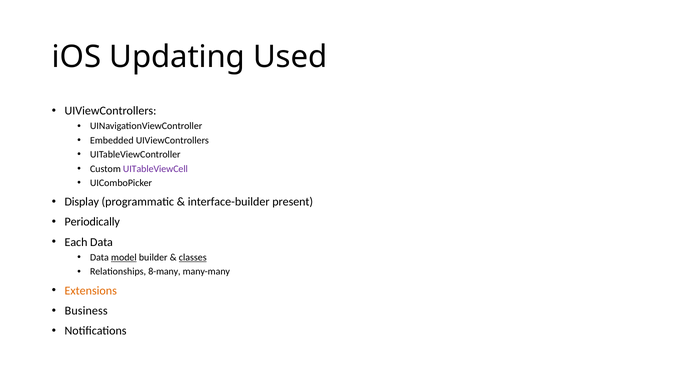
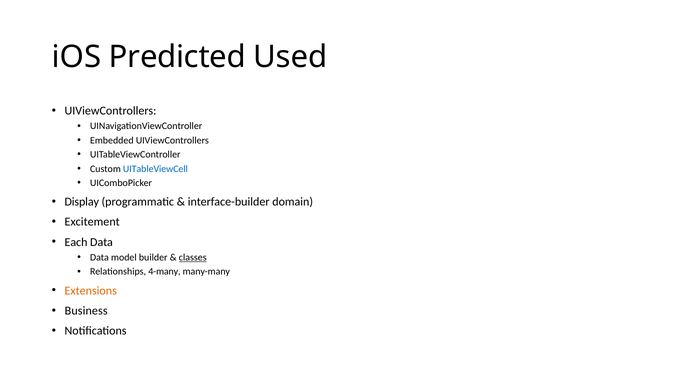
Updating: Updating -> Predicted
UITableViewCell colour: purple -> blue
present: present -> domain
Periodically: Periodically -> Excitement
model underline: present -> none
8-many: 8-many -> 4-many
